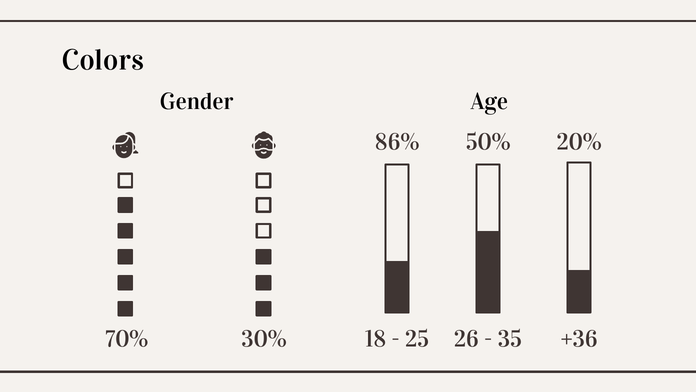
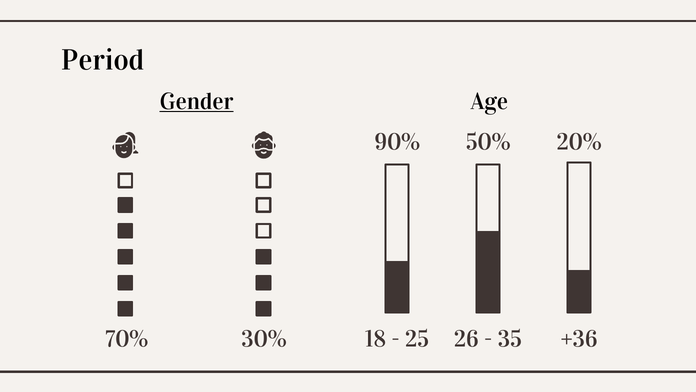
Colors: Colors -> Period
Gender underline: none -> present
86%: 86% -> 90%
